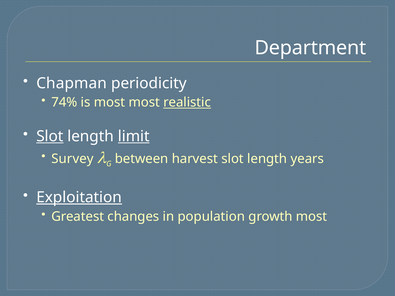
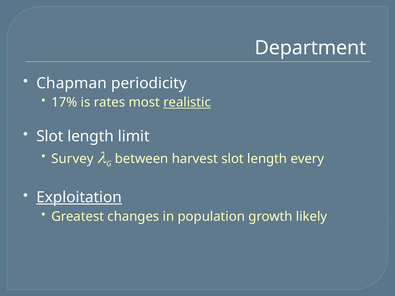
74%: 74% -> 17%
is most: most -> rates
Slot at (50, 136) underline: present -> none
limit underline: present -> none
years: years -> every
growth most: most -> likely
